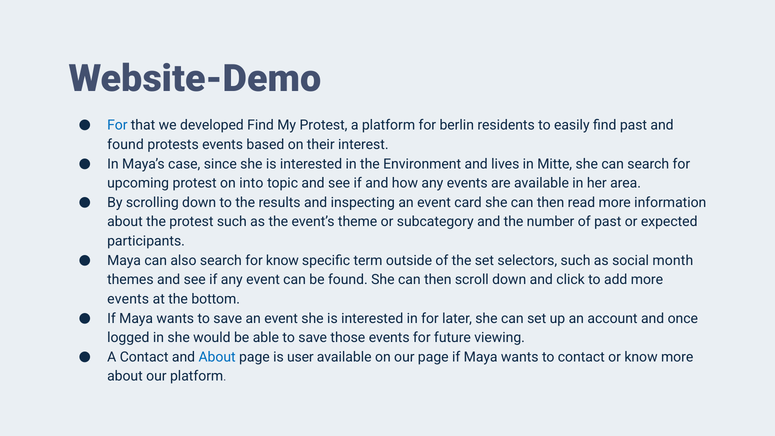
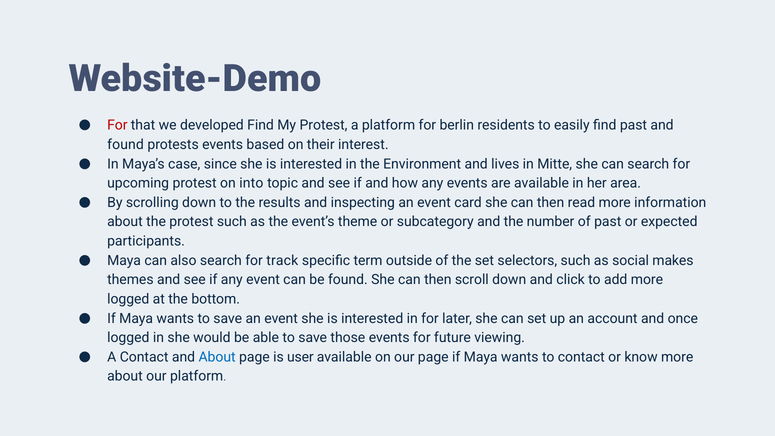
For at (117, 125) colour: blue -> red
for know: know -> track
month: month -> makes
events at (128, 299): events -> logged
